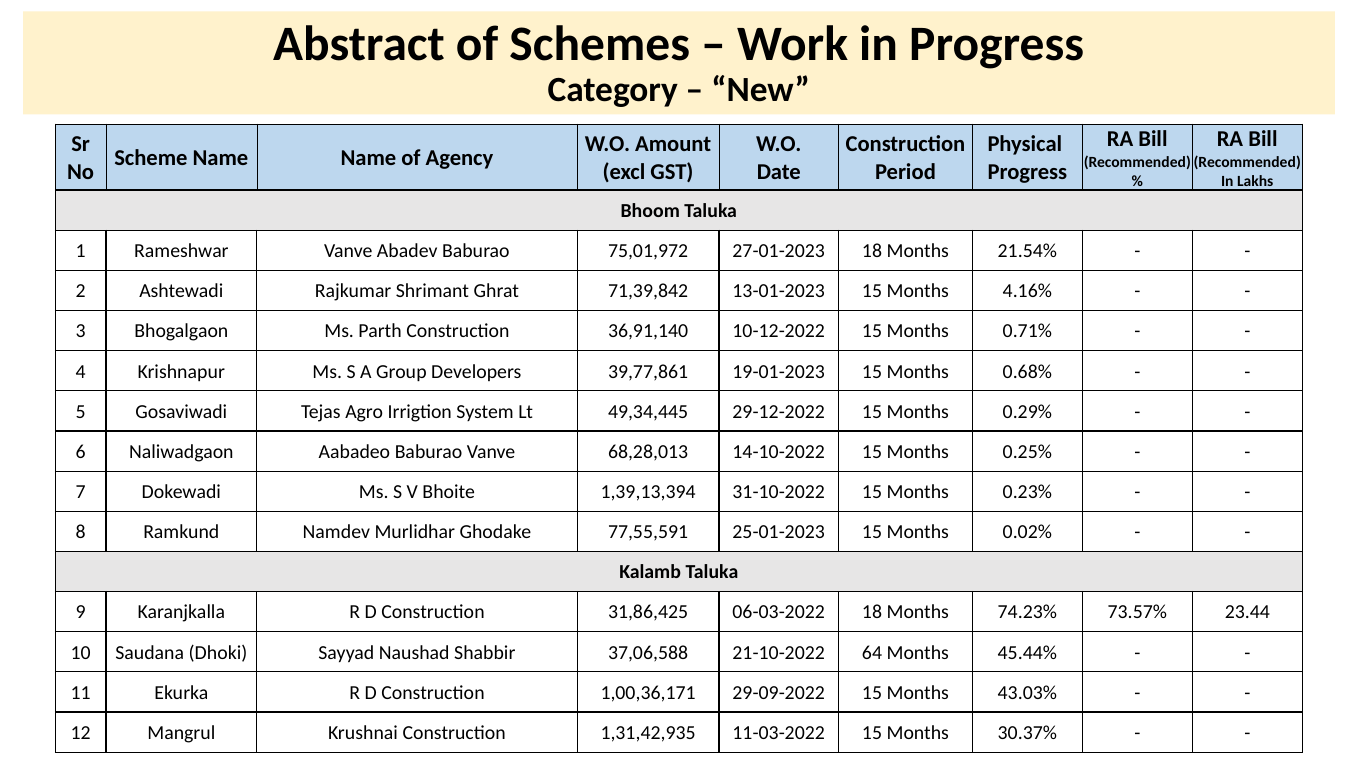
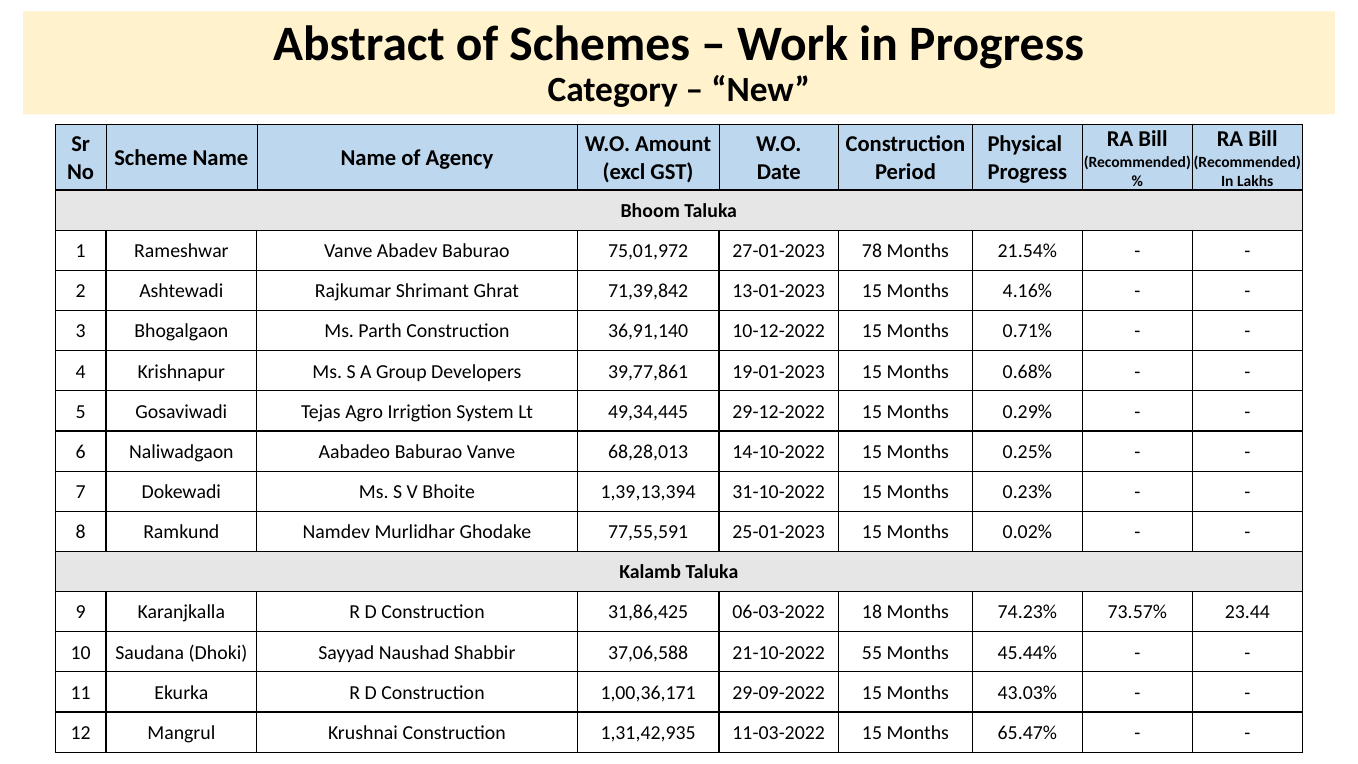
27-01-2023 18: 18 -> 78
64: 64 -> 55
30.37%: 30.37% -> 65.47%
